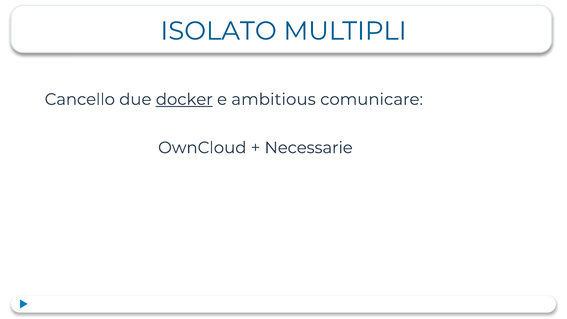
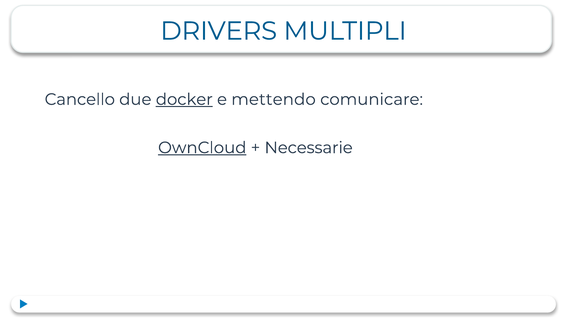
ISOLATO: ISOLATO -> DRIVERS
ambitious: ambitious -> mettendo
OwnCloud underline: none -> present
